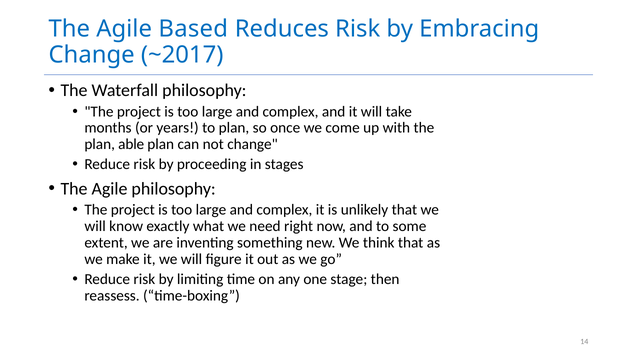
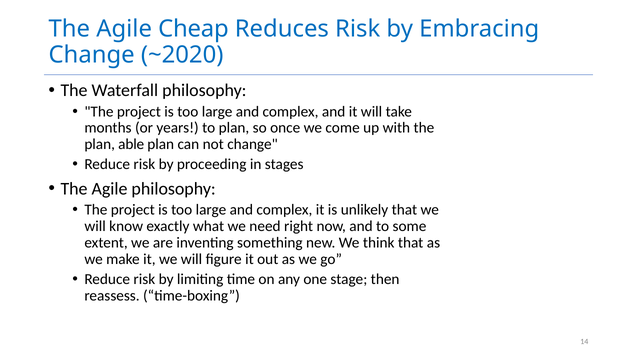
Based: Based -> Cheap
~2017: ~2017 -> ~2020
